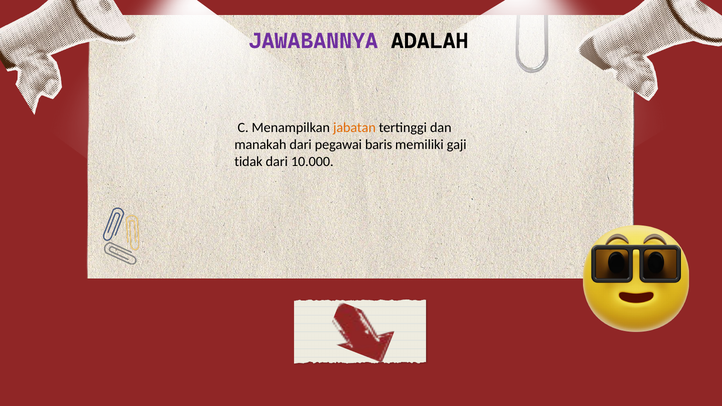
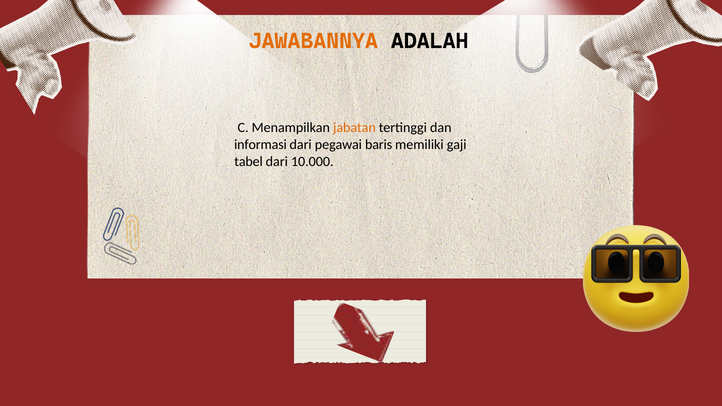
JAWABANNYA colour: purple -> orange
manakah: manakah -> informasi
tidak: tidak -> tabel
